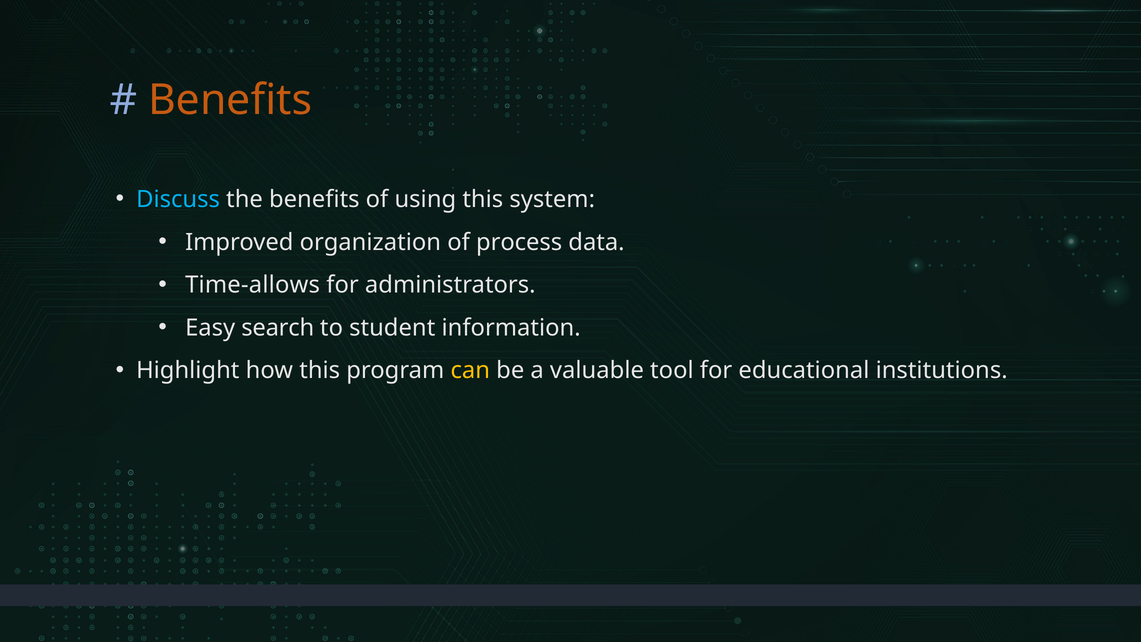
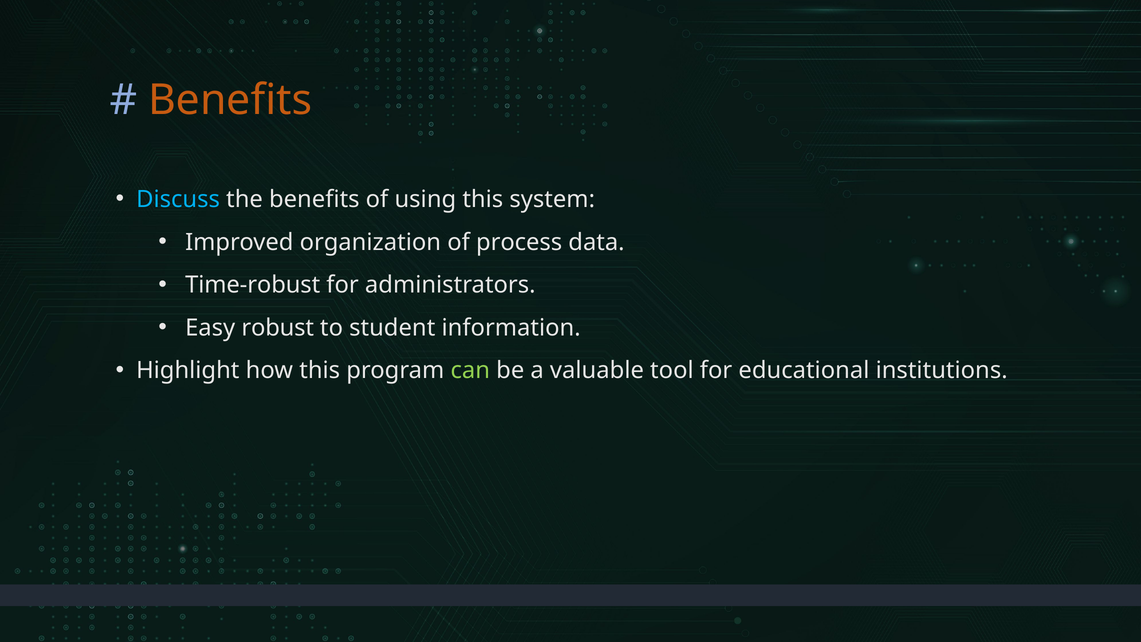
Time-allows: Time-allows -> Time-robust
search: search -> robust
can colour: yellow -> light green
